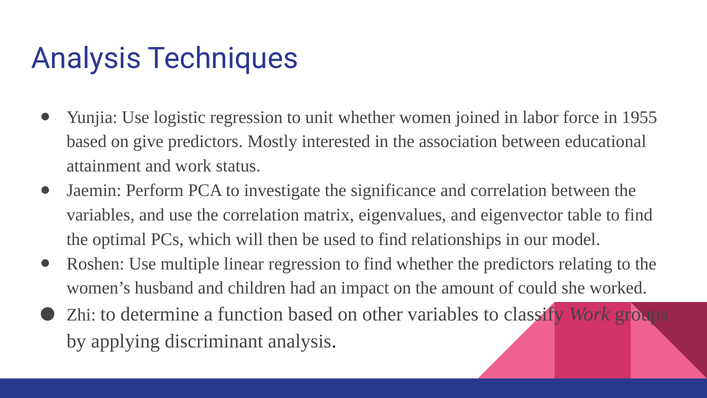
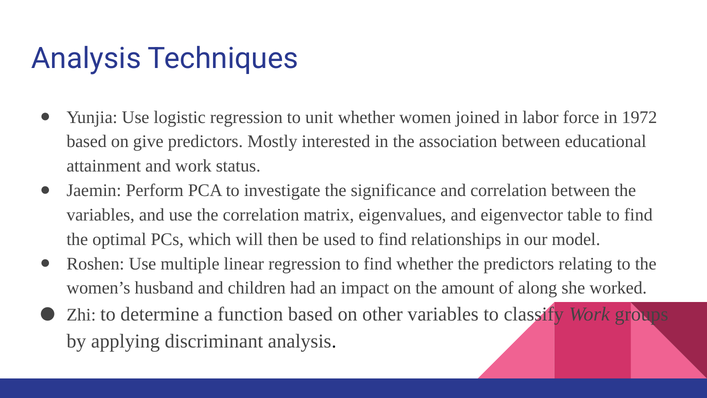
1955: 1955 -> 1972
could: could -> along
